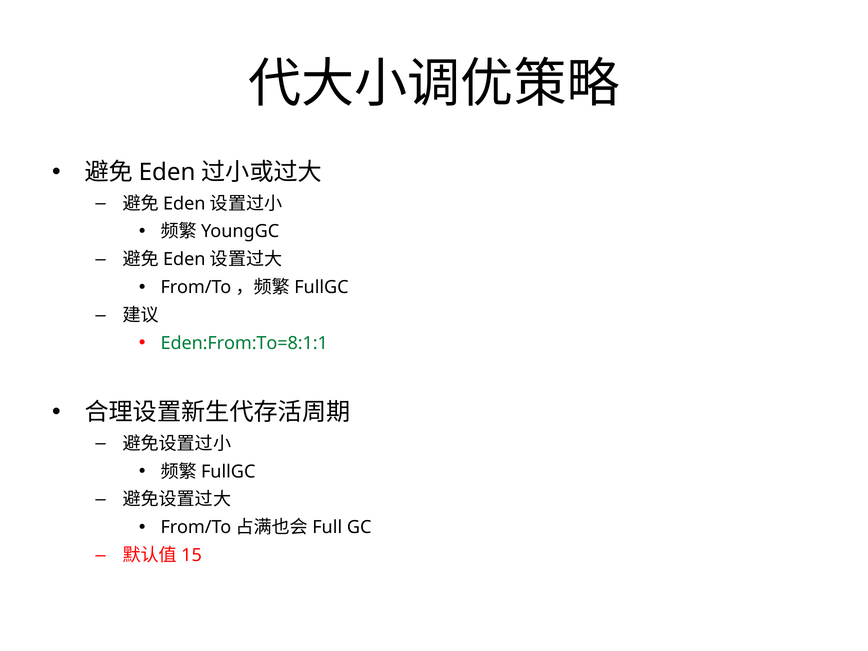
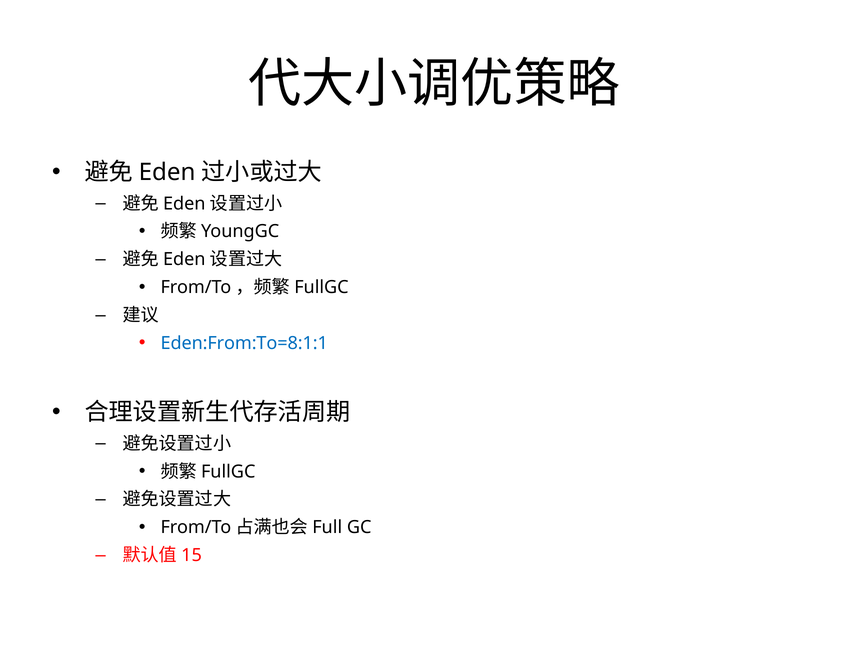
Eden:From:To=8:1:1 colour: green -> blue
